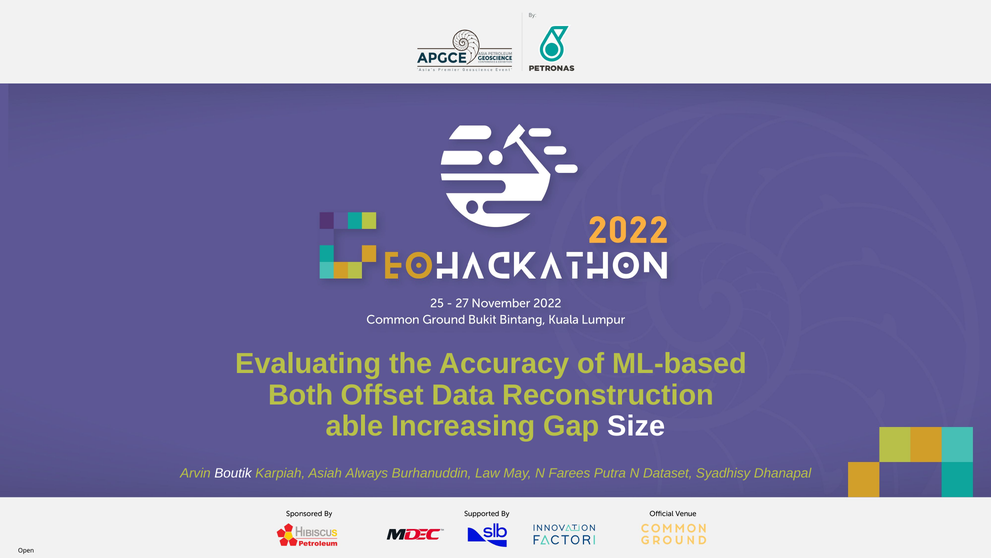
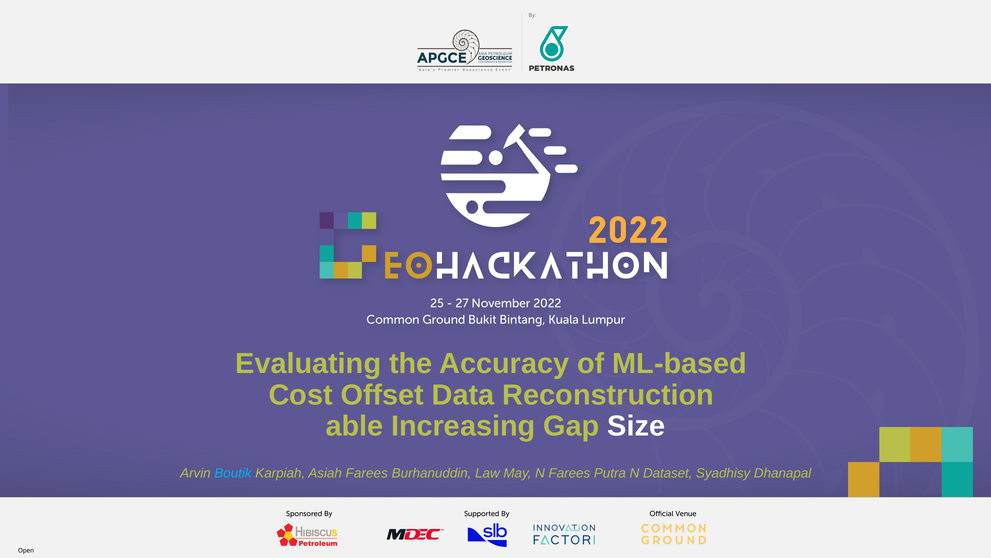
Both: Both -> Cost
Boutik colour: white -> light blue
Asiah Always: Always -> Farees
